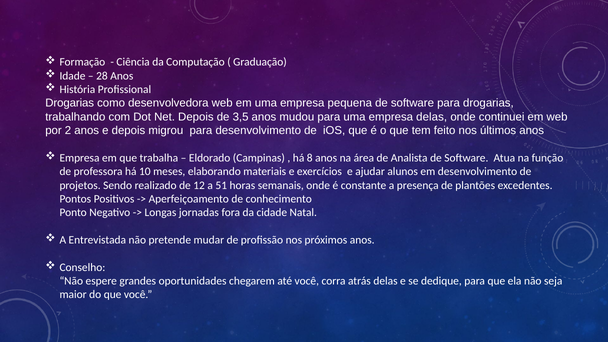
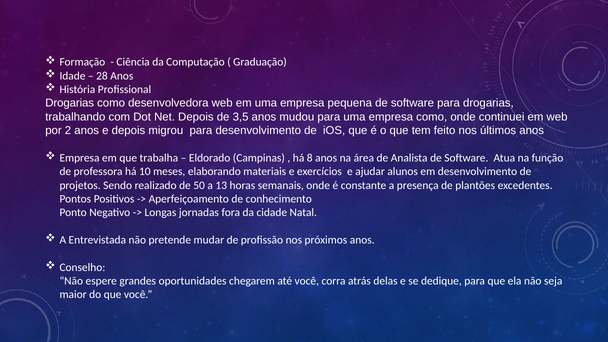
empresa delas: delas -> como
12: 12 -> 50
51: 51 -> 13
